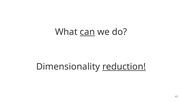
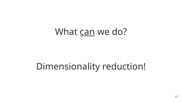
reduction underline: present -> none
